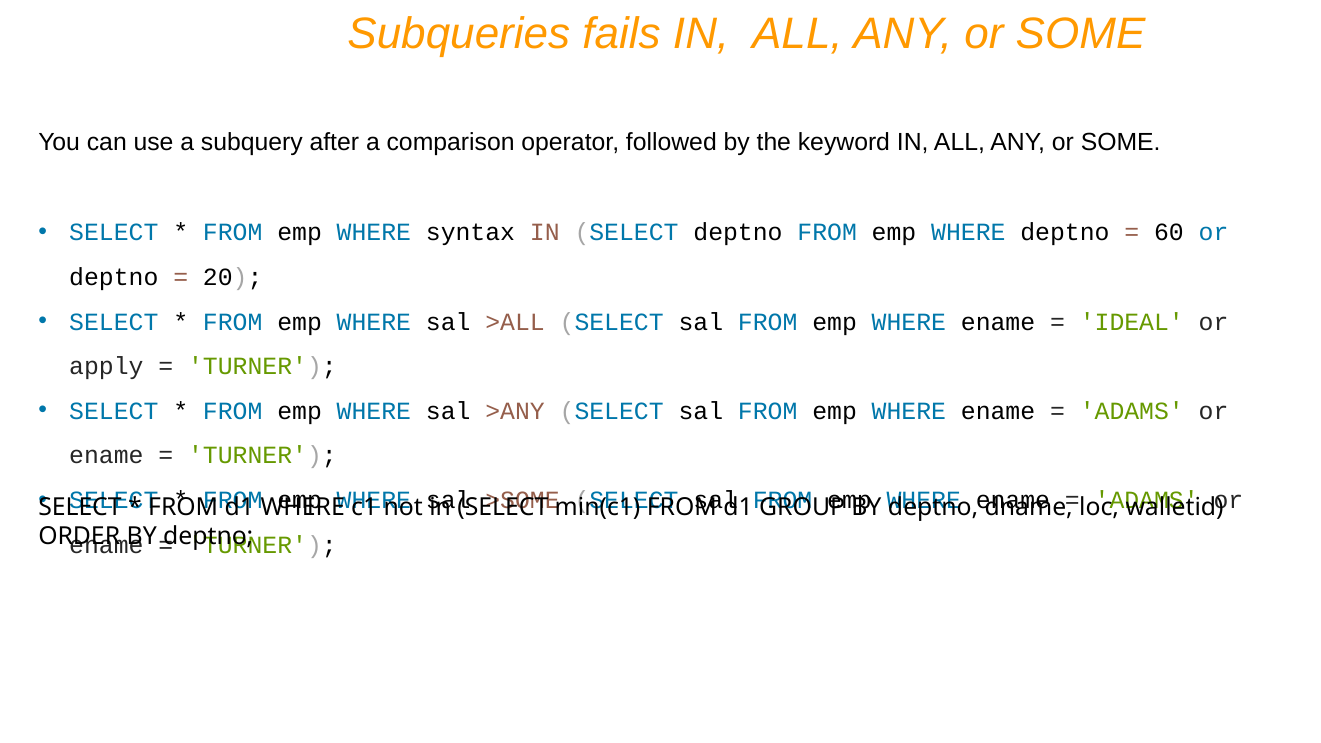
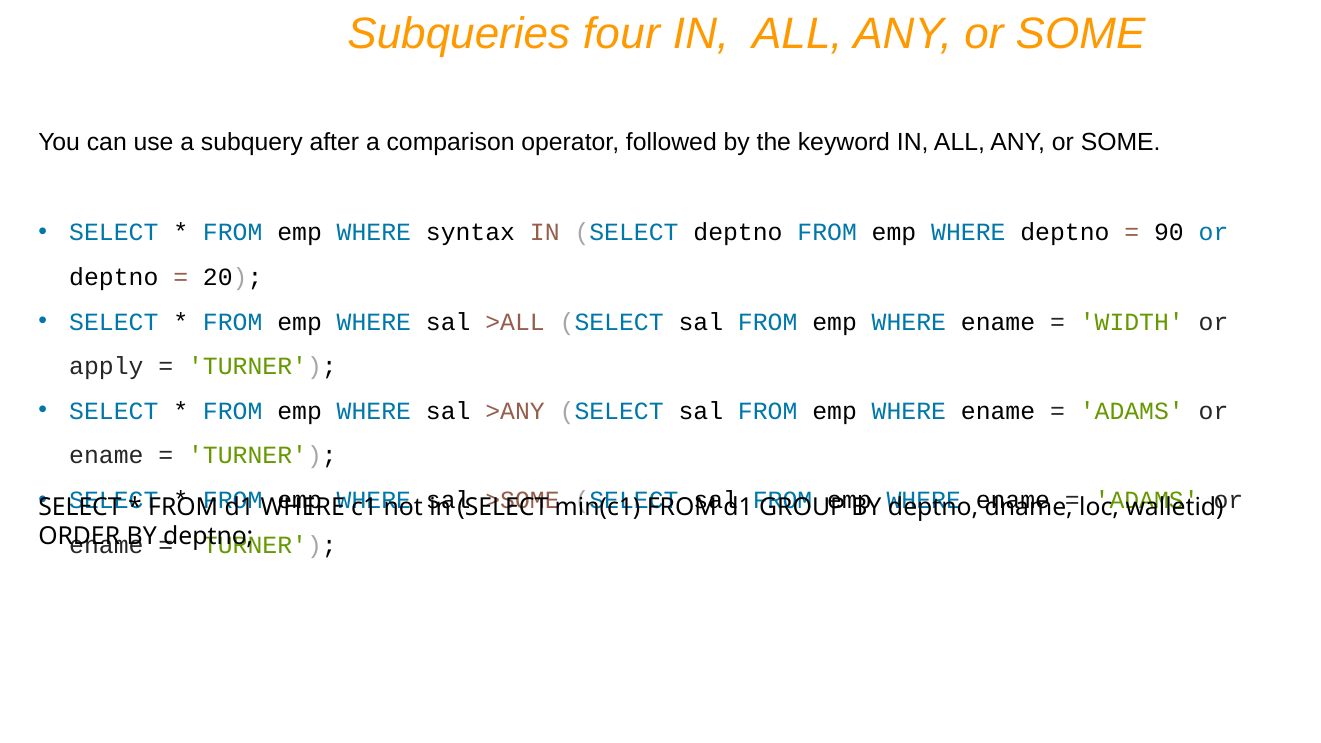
fails: fails -> four
60: 60 -> 90
IDEAL: IDEAL -> WIDTH
